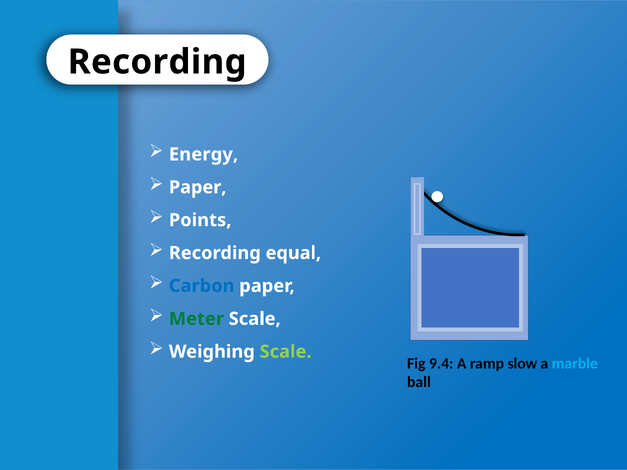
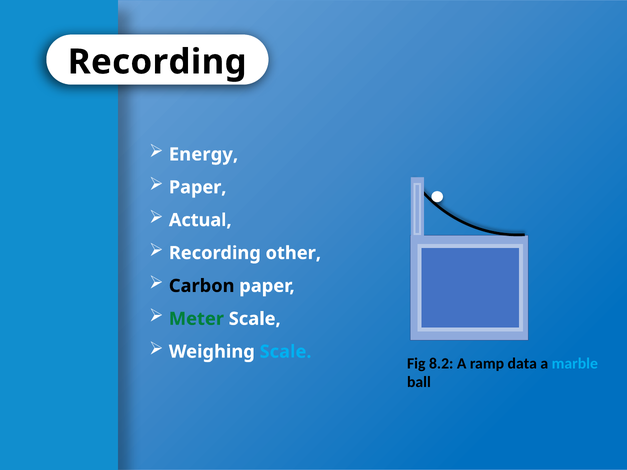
Points: Points -> Actual
equal: equal -> other
Carbon colour: blue -> black
Scale at (286, 352) colour: light green -> light blue
9.4: 9.4 -> 8.2
slow: slow -> data
